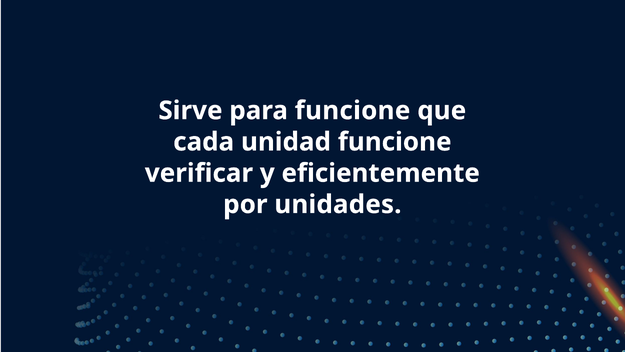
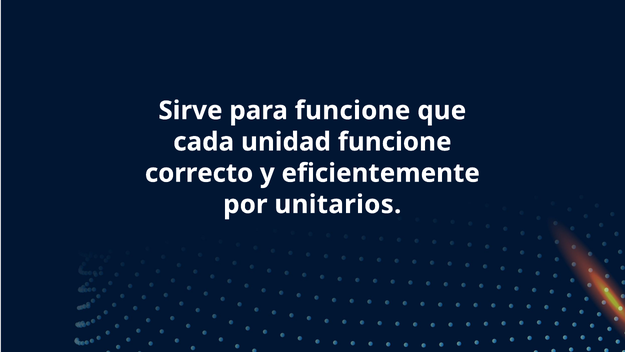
verificar: verificar -> correcto
unidades: unidades -> unitarios
